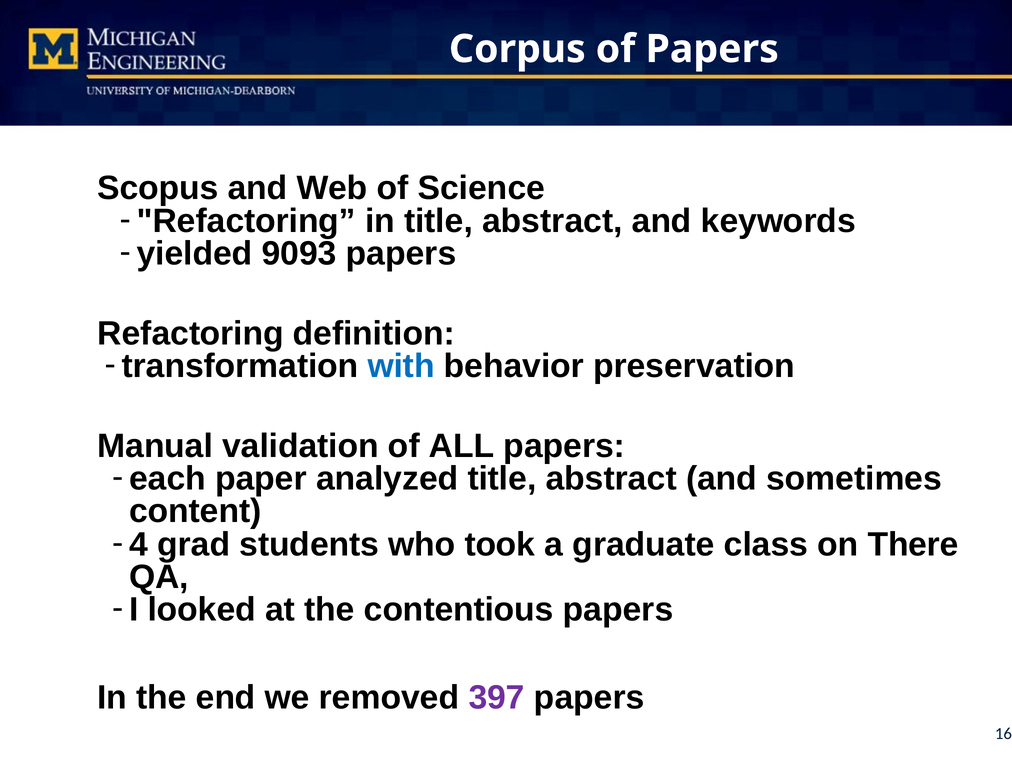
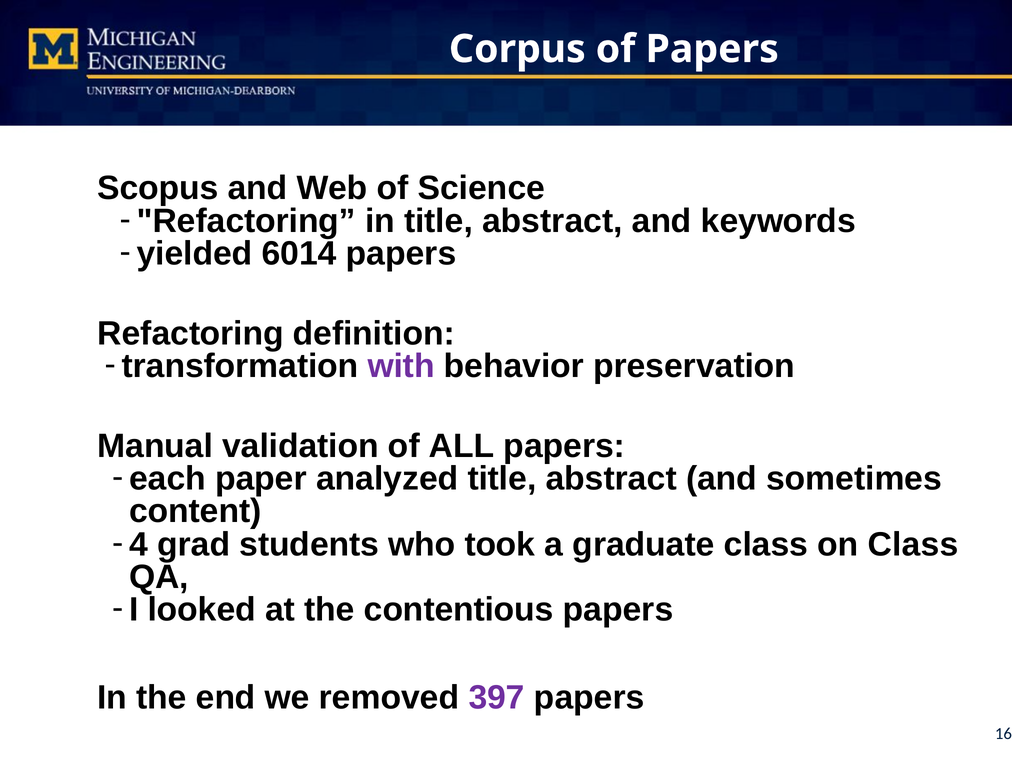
9093: 9093 -> 6014
with colour: blue -> purple
on There: There -> Class
